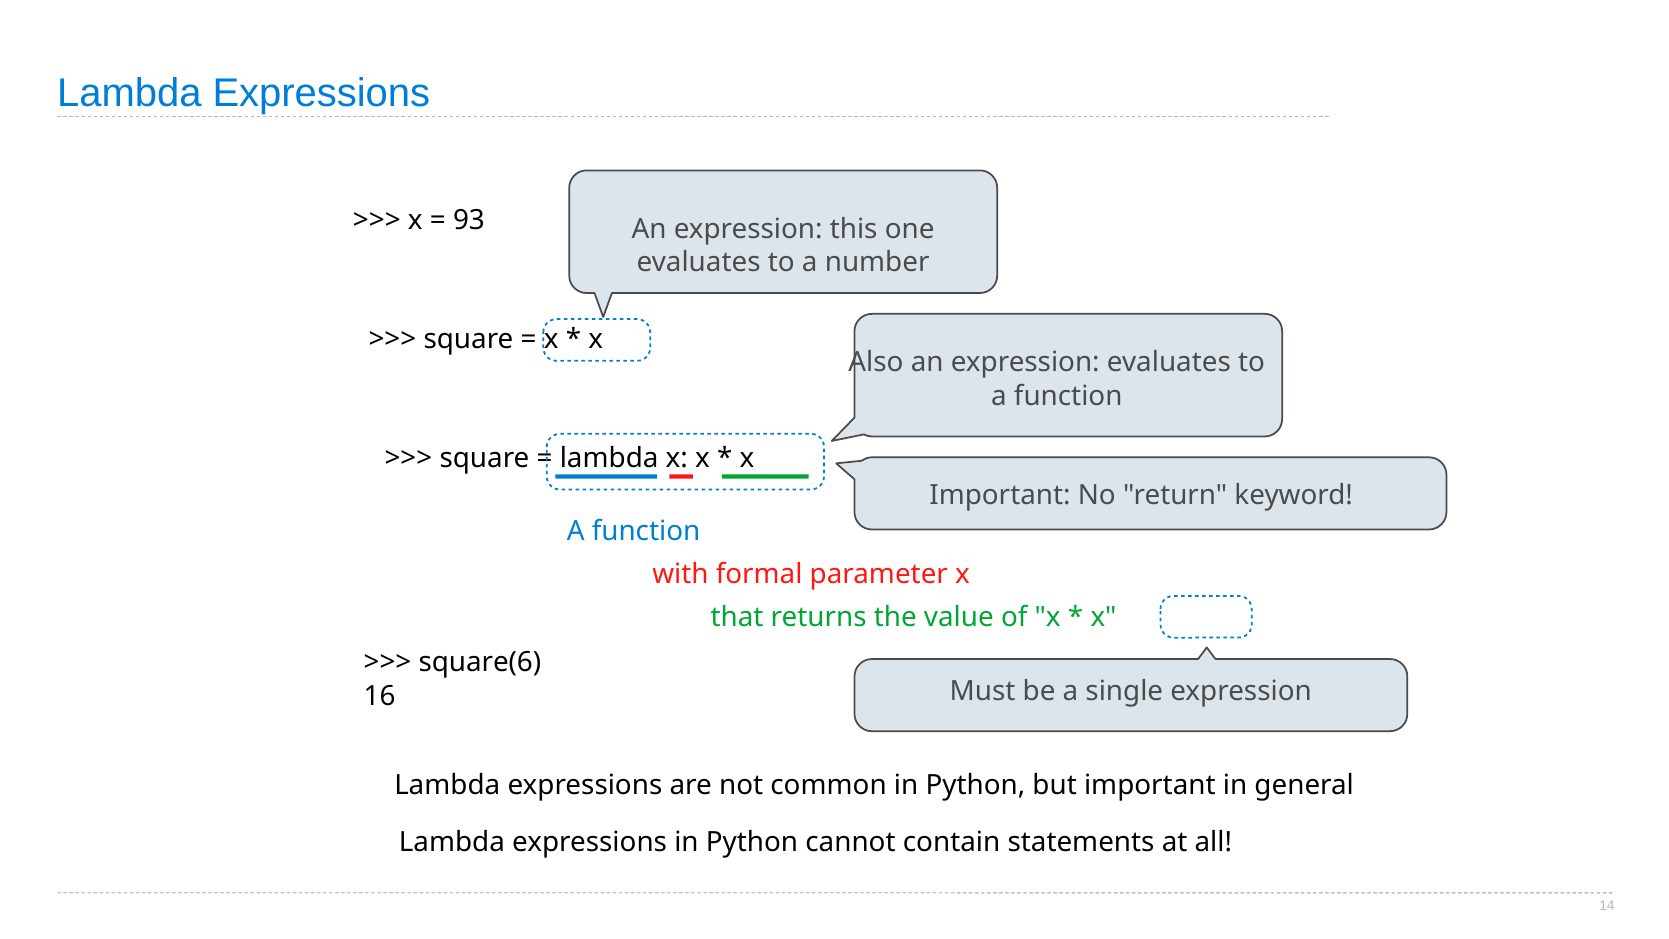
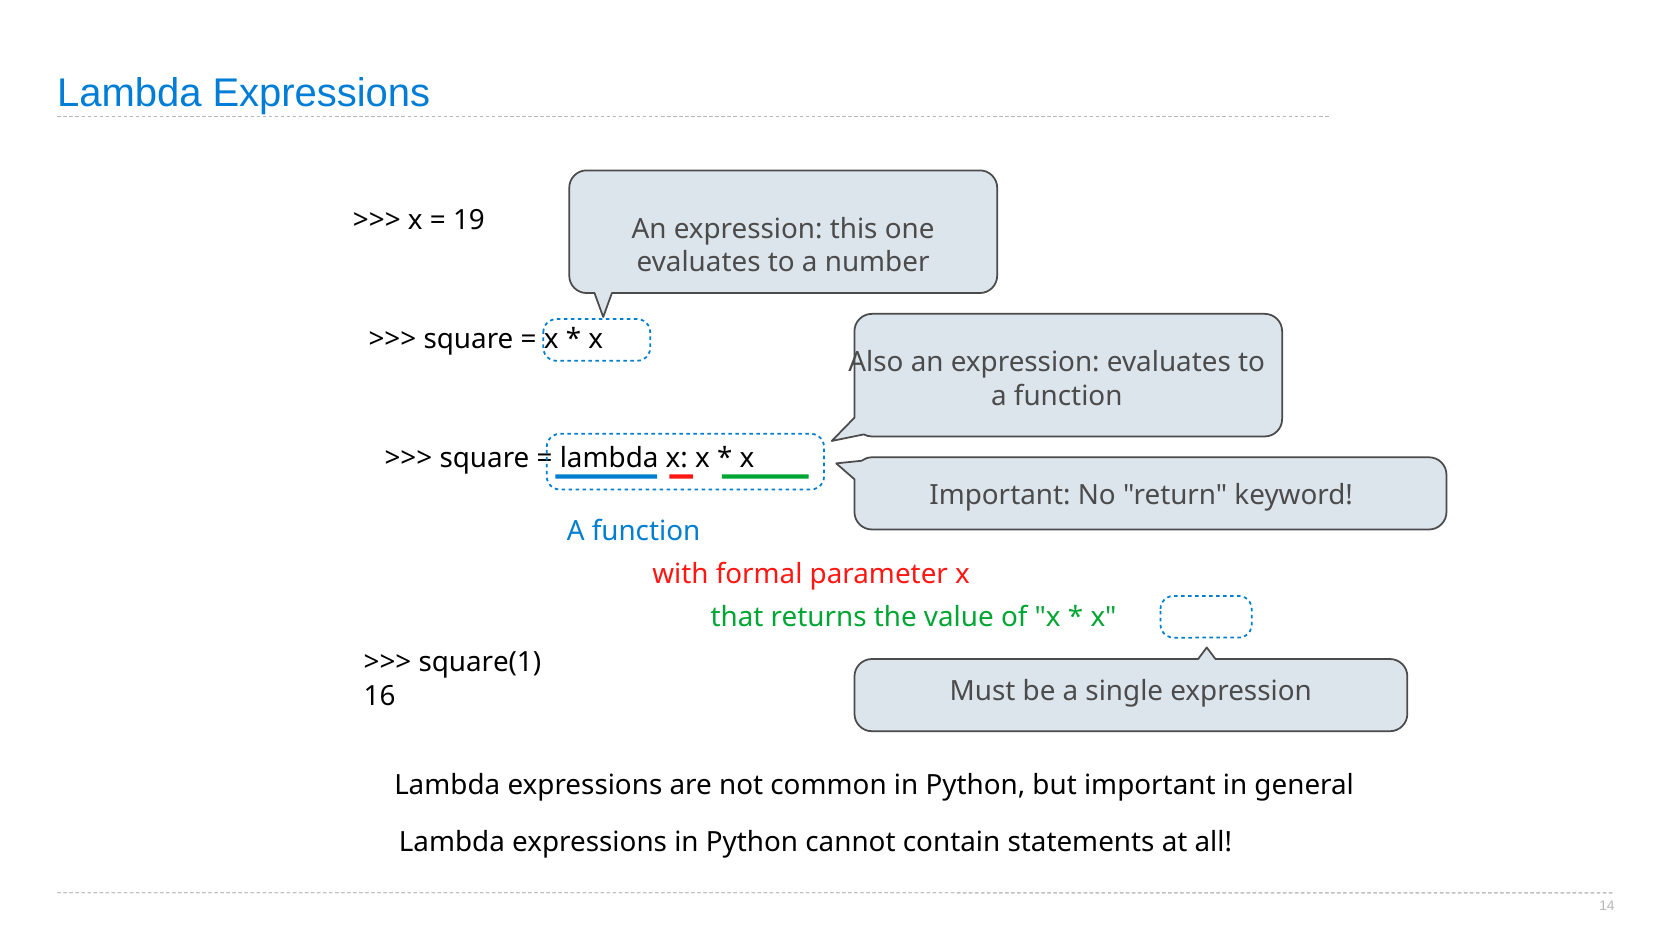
93: 93 -> 19
square(6: square(6 -> square(1
